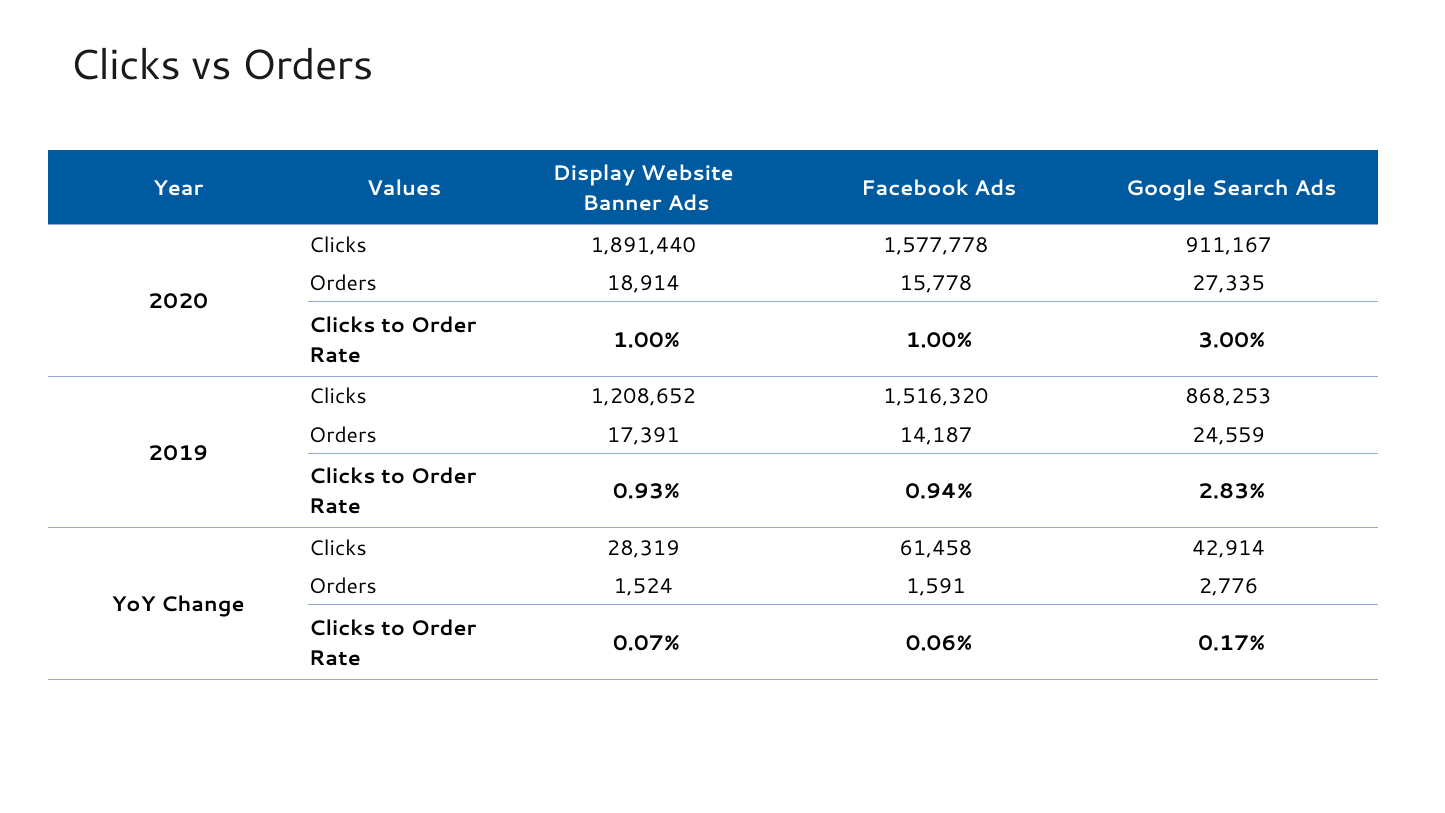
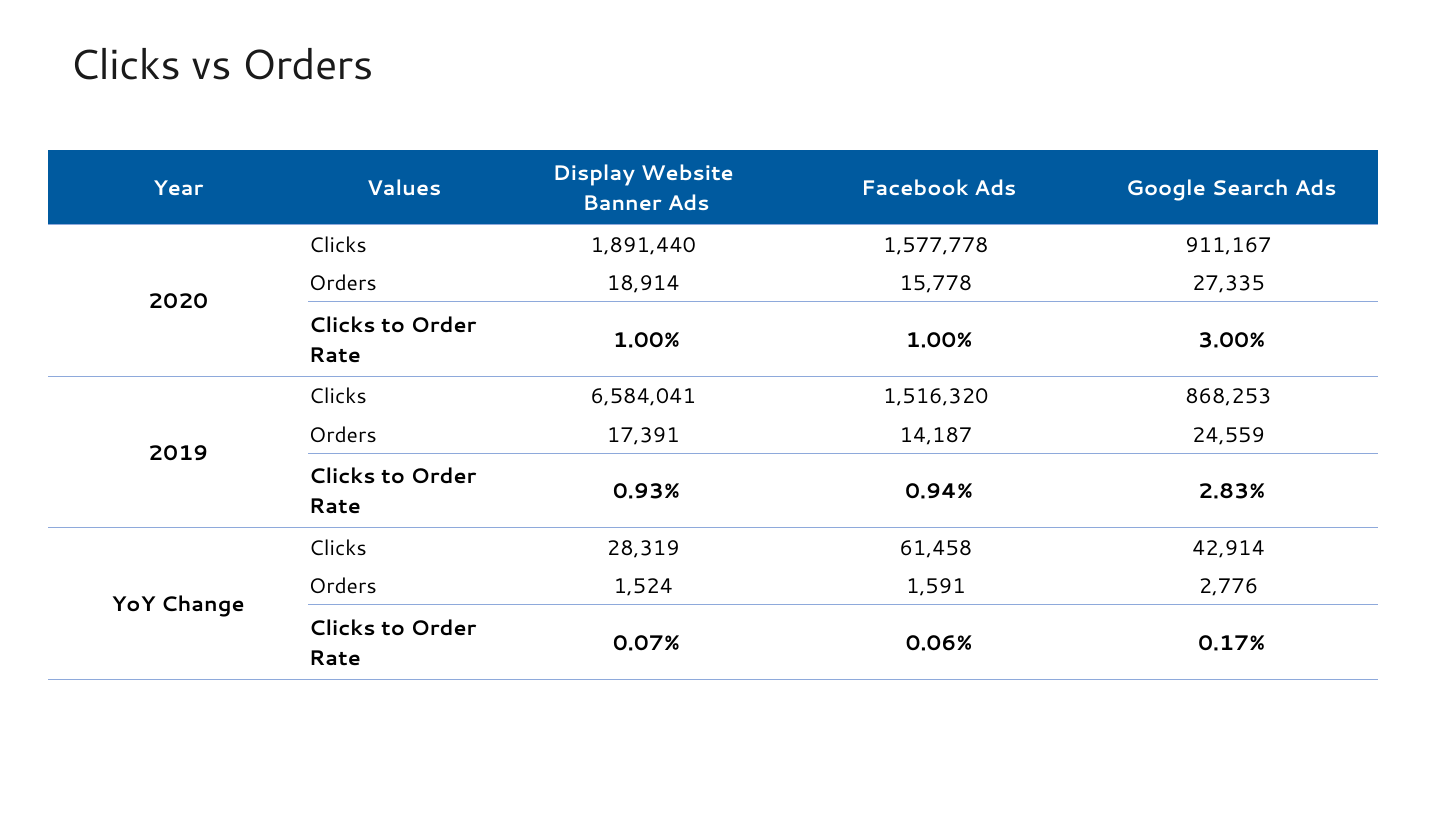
1,208,652: 1,208,652 -> 6,584,041
